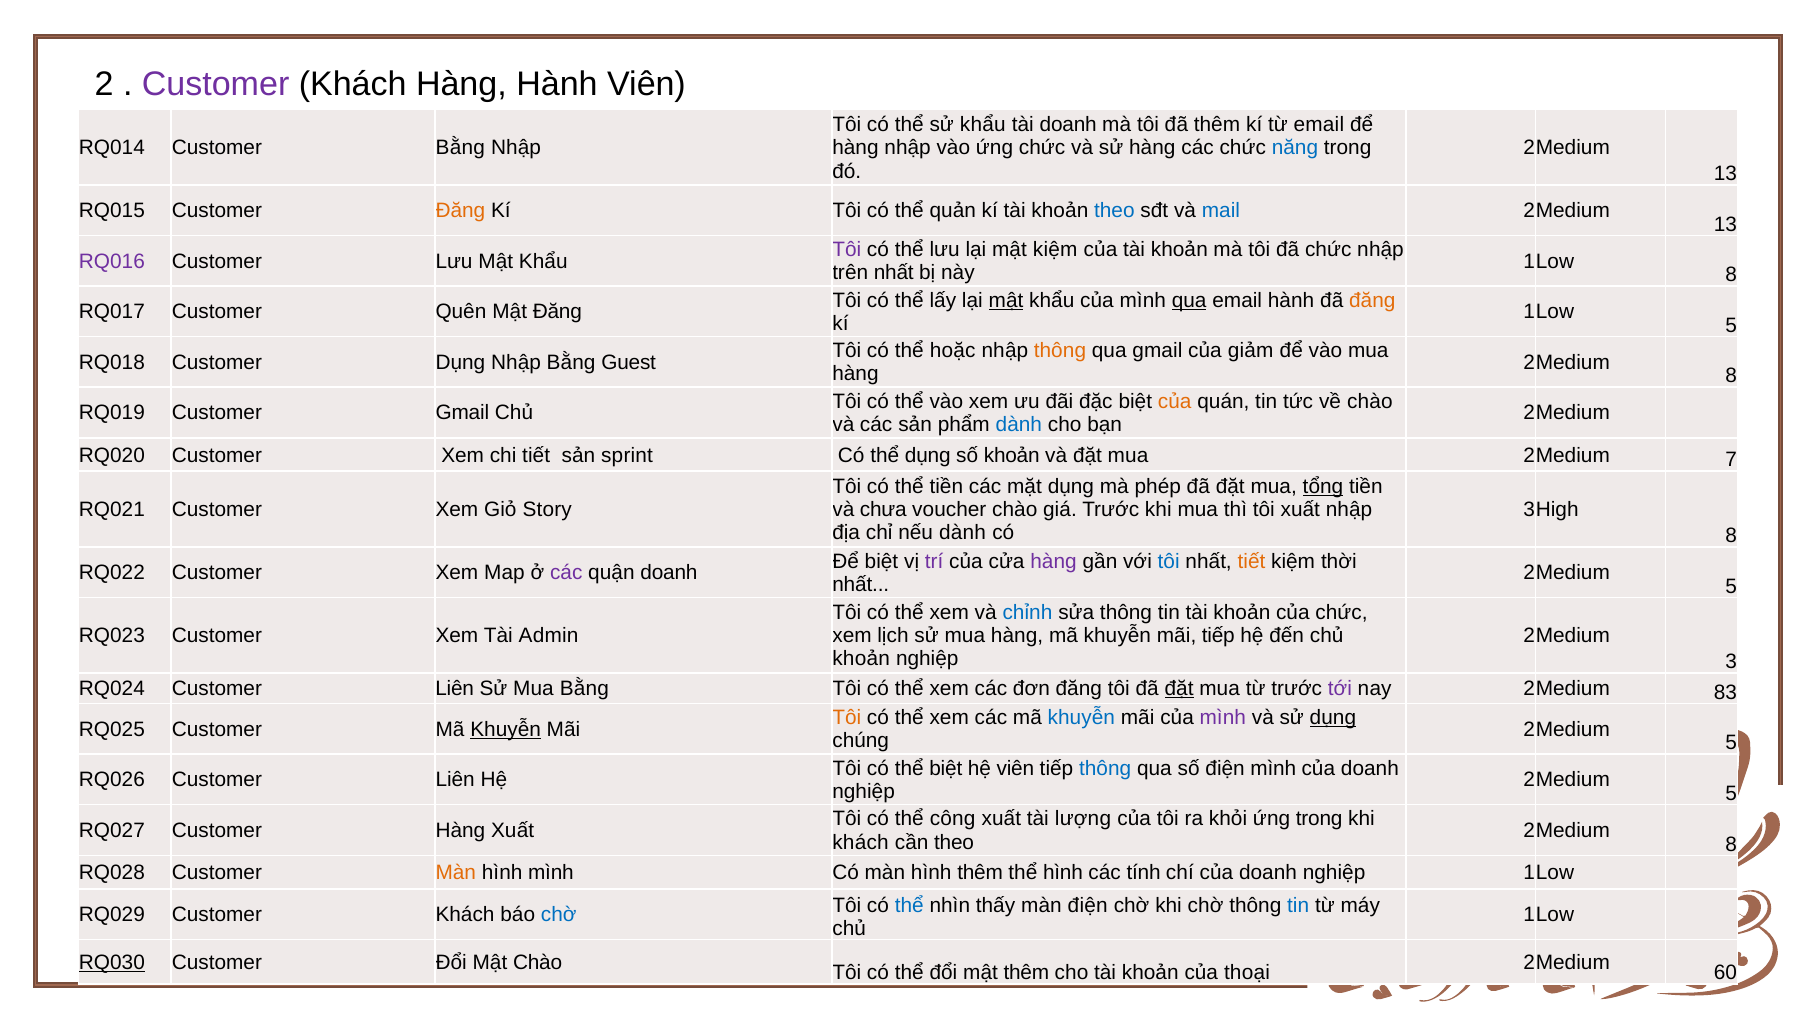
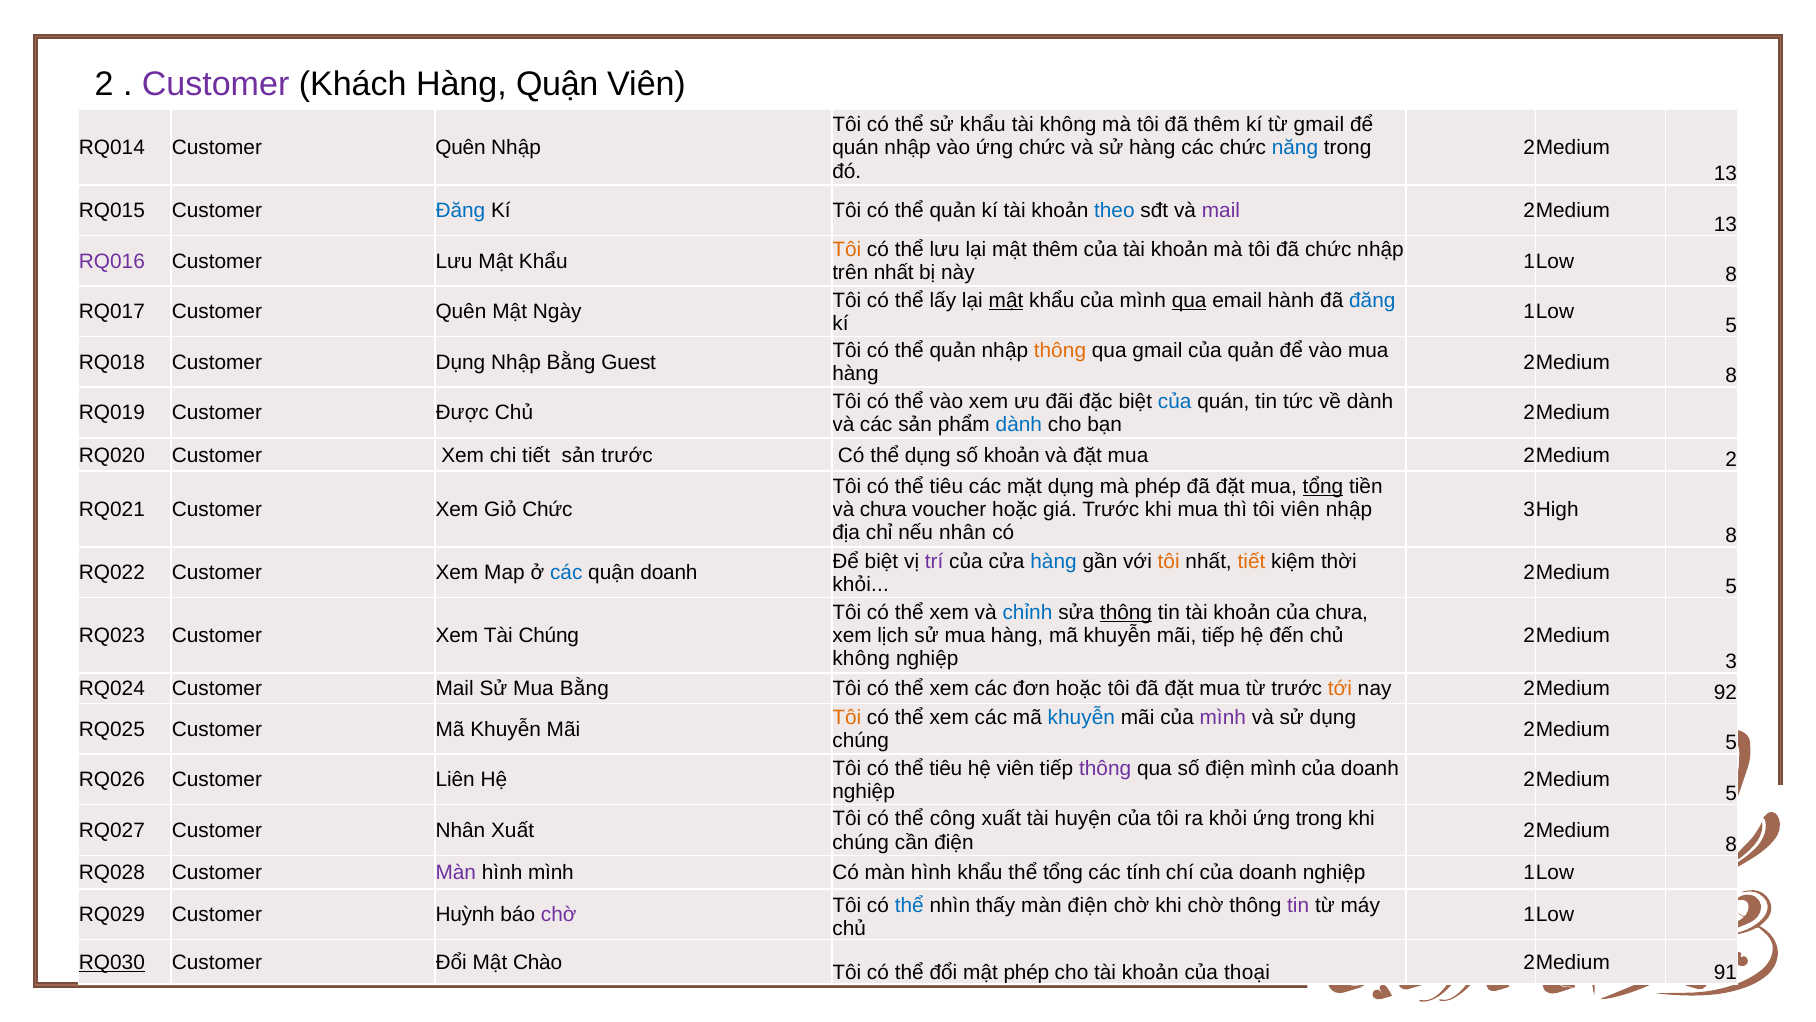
Hàng Hành: Hành -> Quận
tài doanh: doanh -> không
từ email: email -> gmail
RQ014 Customer Bằng: Bằng -> Quên
hàng at (855, 148): hàng -> quán
Đăng at (460, 211) colour: orange -> blue
mail at (1221, 211) colour: blue -> purple
Tôi at (847, 250) colour: purple -> orange
mật kiệm: kiệm -> thêm
đăng at (1372, 300) colour: orange -> blue
Mật Đăng: Đăng -> Ngày
hoặc at (953, 351): hoặc -> quản
của giảm: giảm -> quản
của at (1175, 401) colour: orange -> blue
về chào: chào -> dành
Customer Gmail: Gmail -> Được
sản sprint: sprint -> trước
7 at (1731, 460): 7 -> 2
tiền at (946, 486): tiền -> tiêu
Giỏ Story: Story -> Chức
voucher chào: chào -> hoặc
tôi xuất: xuất -> viên
nếu dành: dành -> nhân
hàng at (1054, 561) colour: purple -> blue
tôi at (1169, 561) colour: blue -> orange
các at (566, 572) colour: purple -> blue
nhất at (861, 584): nhất -> khỏi
thông at (1126, 612) underline: none -> present
của chức: chức -> chưa
Tài Admin: Admin -> Chúng
khoản at (861, 659): khoản -> không
RQ024 Customer Liên: Liên -> Mail
đơn đăng: đăng -> hoặc
đặt at (1179, 688) underline: present -> none
tới colour: purple -> orange
83: 83 -> 92
dụng at (1333, 717) underline: present -> none
Khuyễn at (506, 729) underline: present -> none
biệt at (946, 768): biệt -> tiêu
thông at (1105, 768) colour: blue -> purple
lượng: lượng -> huyện
Customer Hàng: Hàng -> Nhân
khách at (861, 842): khách -> chúng
cần theo: theo -> điện
Màn at (456, 872) colour: orange -> purple
hình thêm: thêm -> khẩu
thể hình: hình -> tổng
RQ029 Customer Khách: Khách -> Huỳnh
chờ at (559, 914) colour: blue -> purple
tin at (1298, 905) colour: blue -> purple
mật thêm: thêm -> phép
60: 60 -> 91
